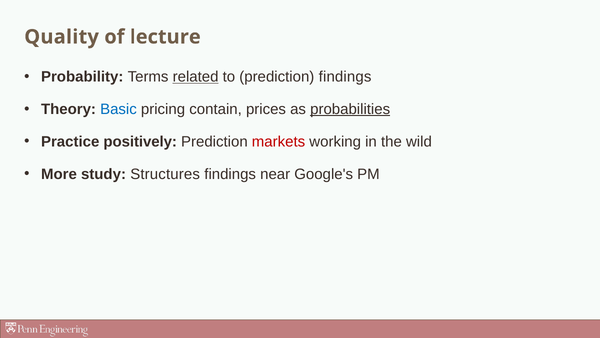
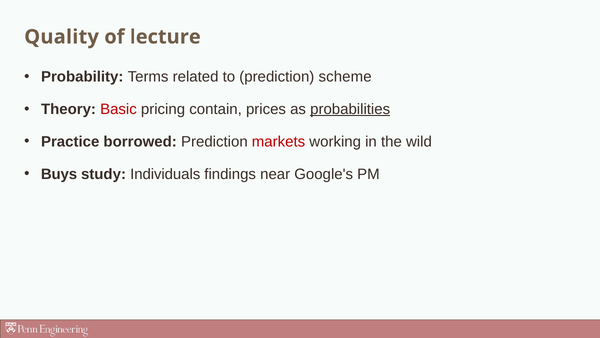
related underline: present -> none
prediction findings: findings -> scheme
Basic colour: blue -> red
positively: positively -> borrowed
More: More -> Buys
Structures: Structures -> Individuals
